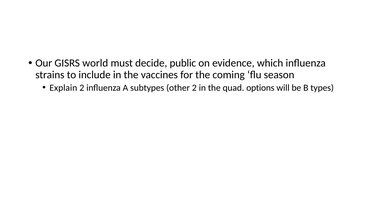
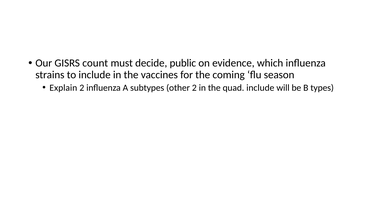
world: world -> count
quad options: options -> include
